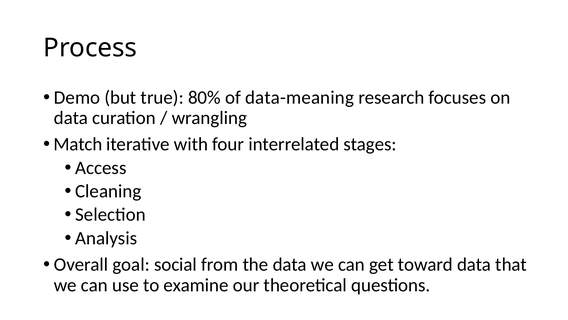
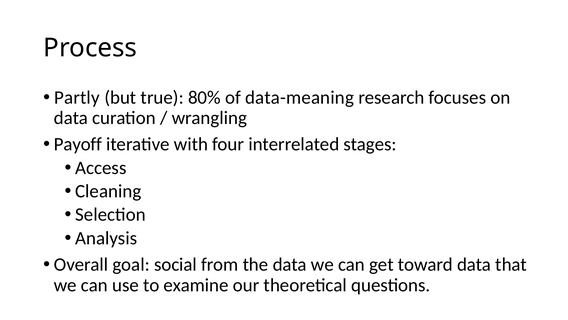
Demo: Demo -> Partly
Match: Match -> Payoff
